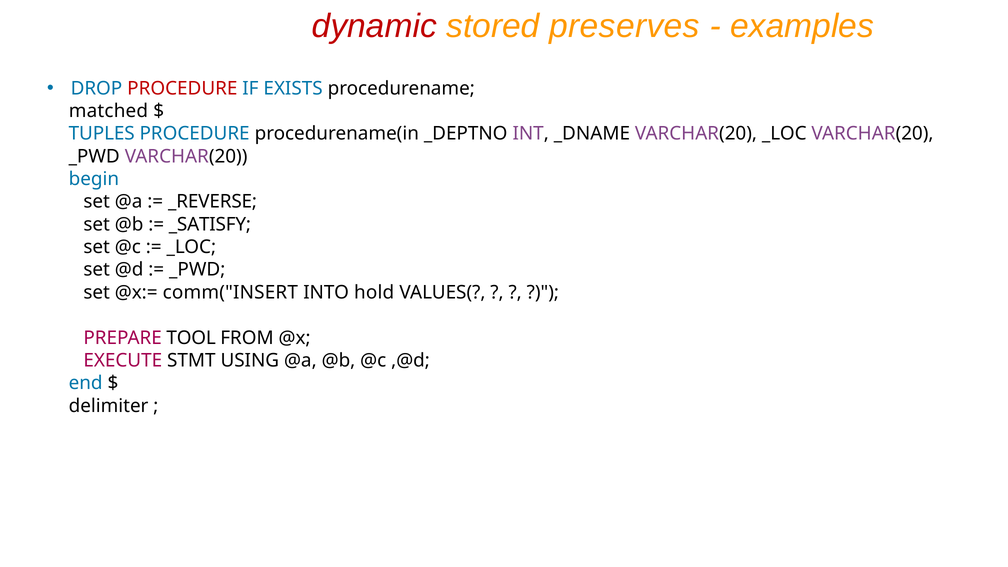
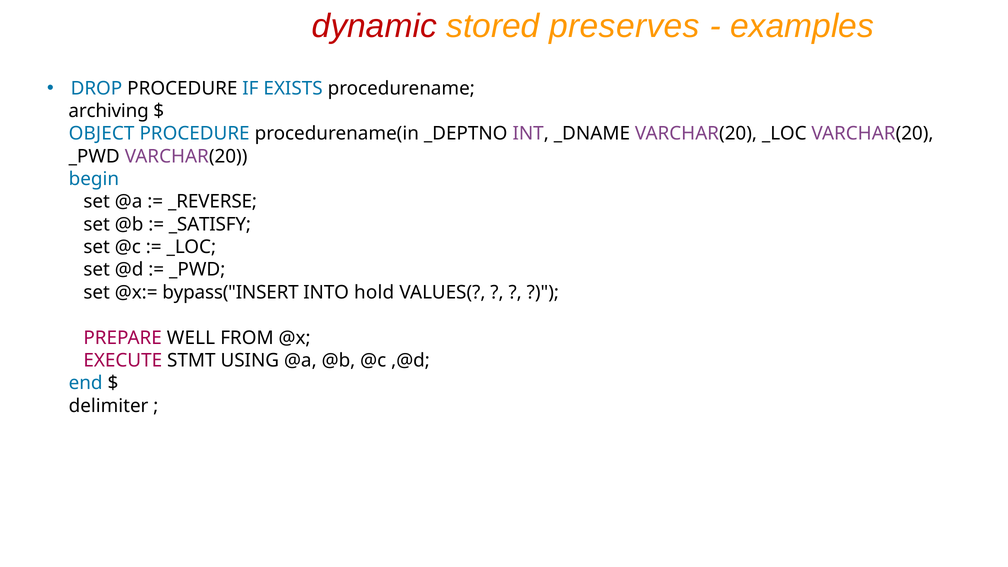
PROCEDURE at (182, 88) colour: red -> black
matched: matched -> archiving
TUPLES: TUPLES -> OBJECT
comm("INSERT: comm("INSERT -> bypass("INSERT
TOOL: TOOL -> WELL
